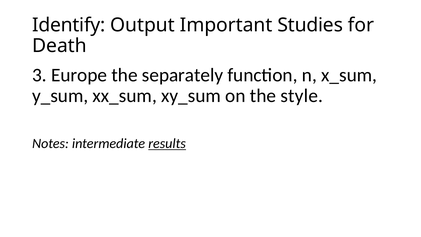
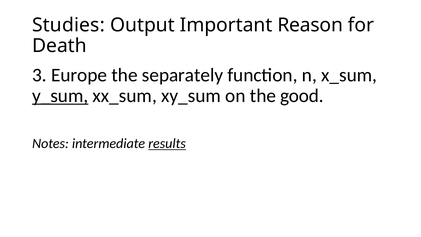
Identify: Identify -> Studies
Studies: Studies -> Reason
y_sum underline: none -> present
style: style -> good
